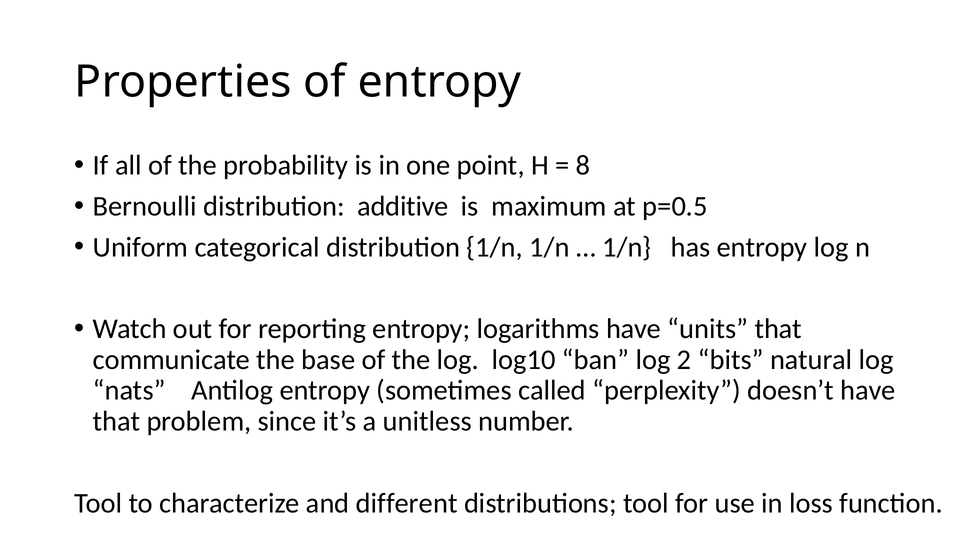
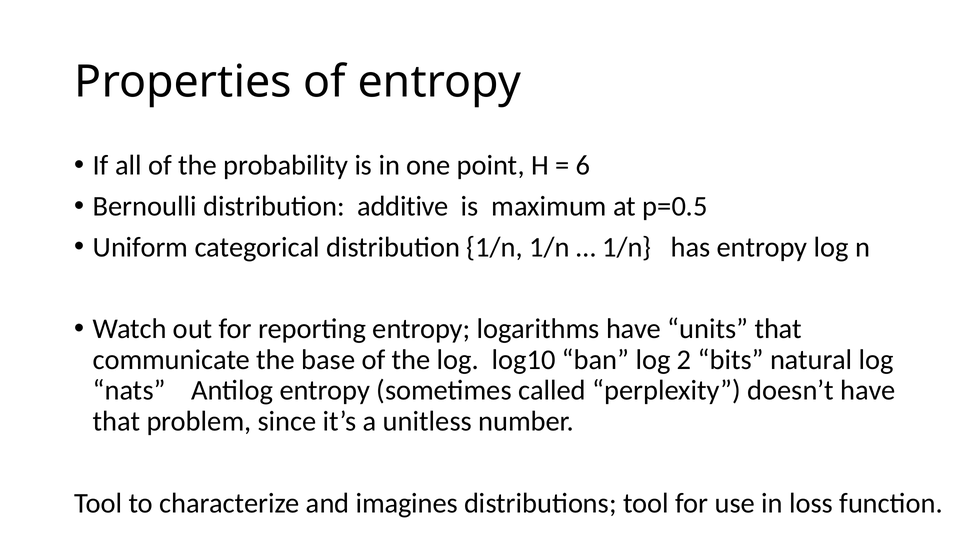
8: 8 -> 6
different: different -> imagines
